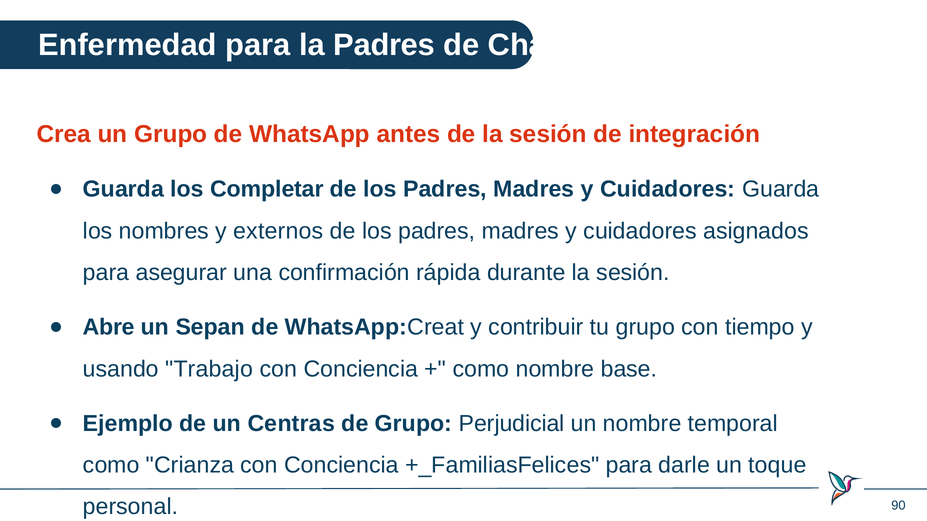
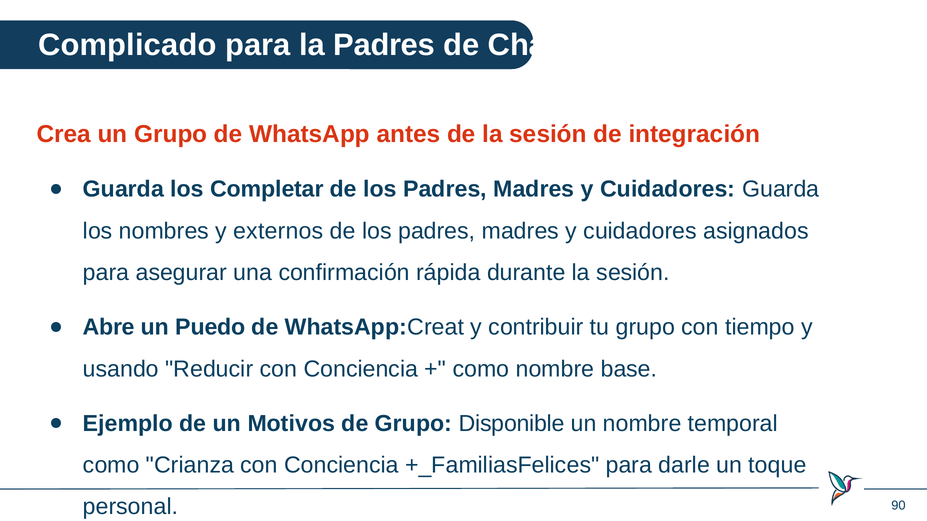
Enfermedad: Enfermedad -> Complicado
Sepan: Sepan -> Puedo
Trabajo: Trabajo -> Reducir
Centras: Centras -> Motivos
Perjudicial: Perjudicial -> Disponible
